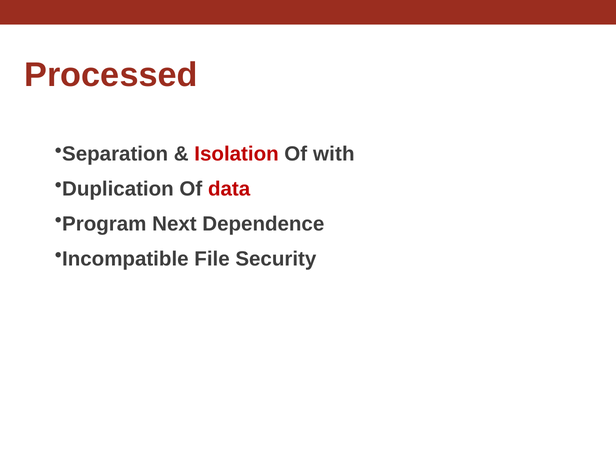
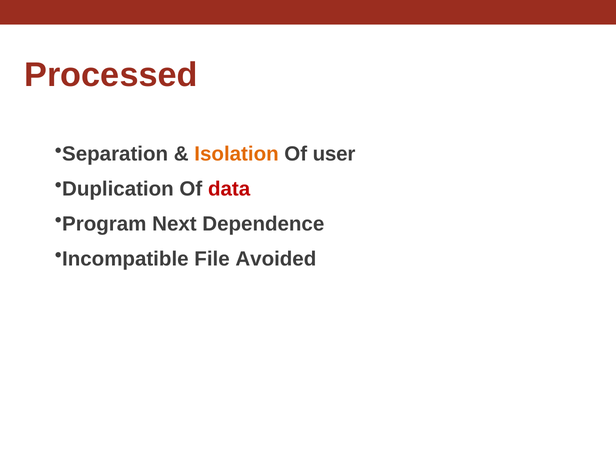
Isolation colour: red -> orange
with: with -> user
Security: Security -> Avoided
